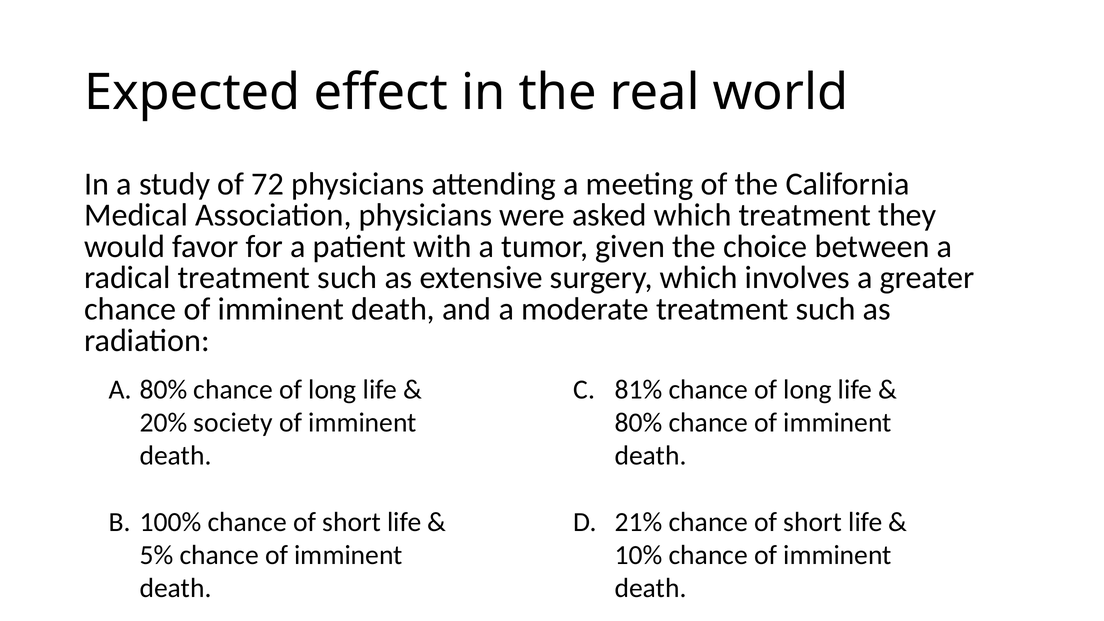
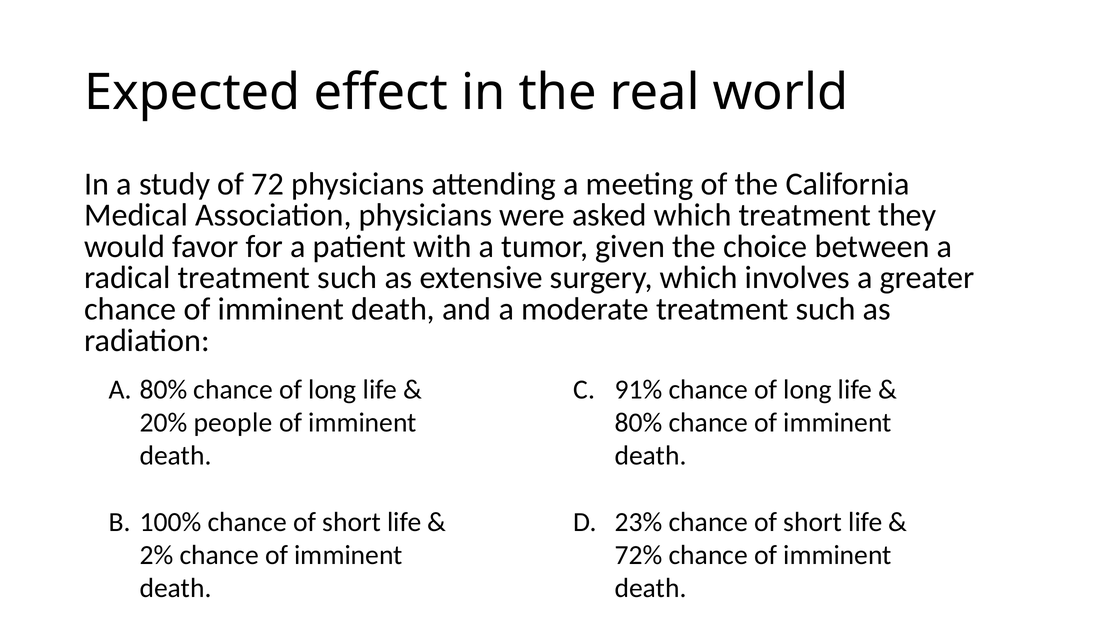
81%: 81% -> 91%
society: society -> people
21%: 21% -> 23%
5%: 5% -> 2%
10%: 10% -> 72%
